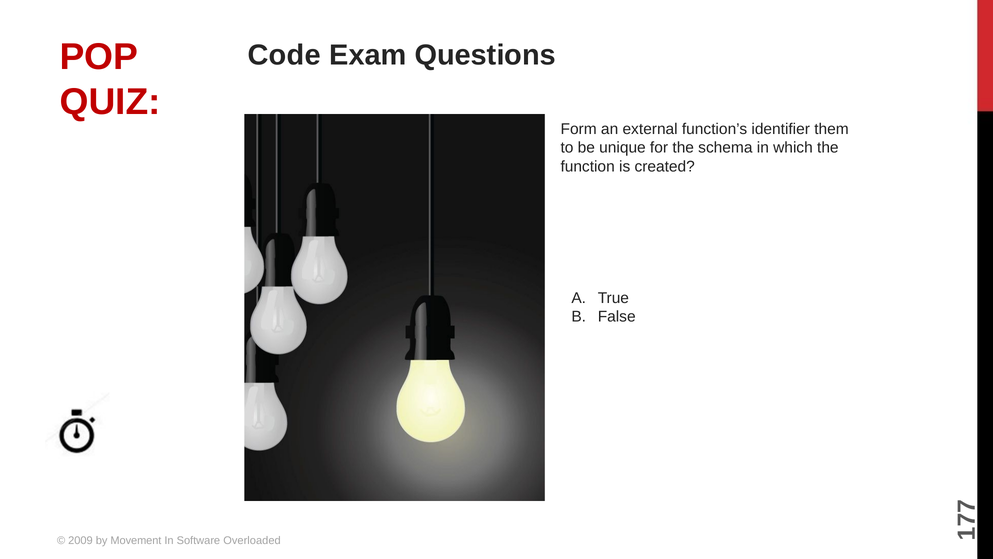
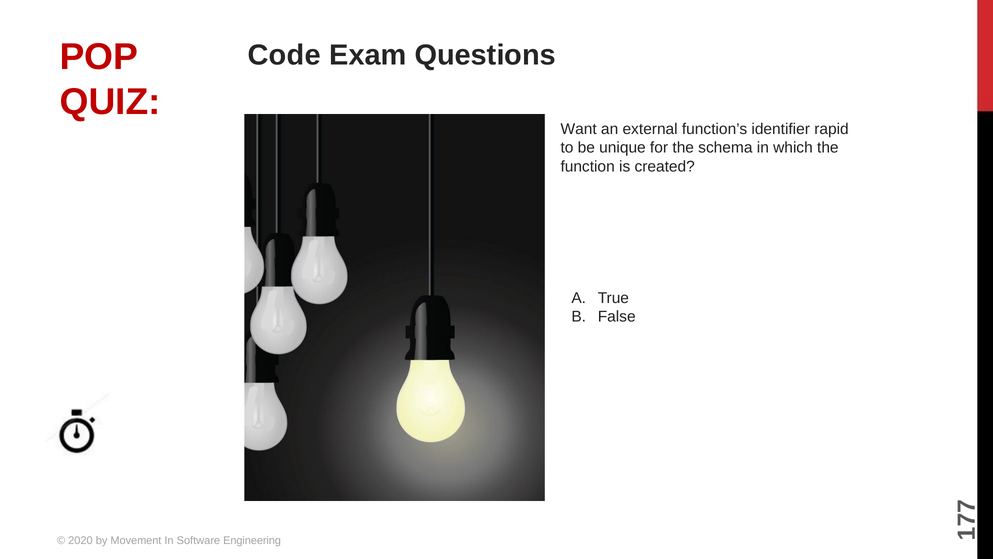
Form: Form -> Want
them: them -> rapid
2009: 2009 -> 2020
Overloaded: Overloaded -> Engineering
